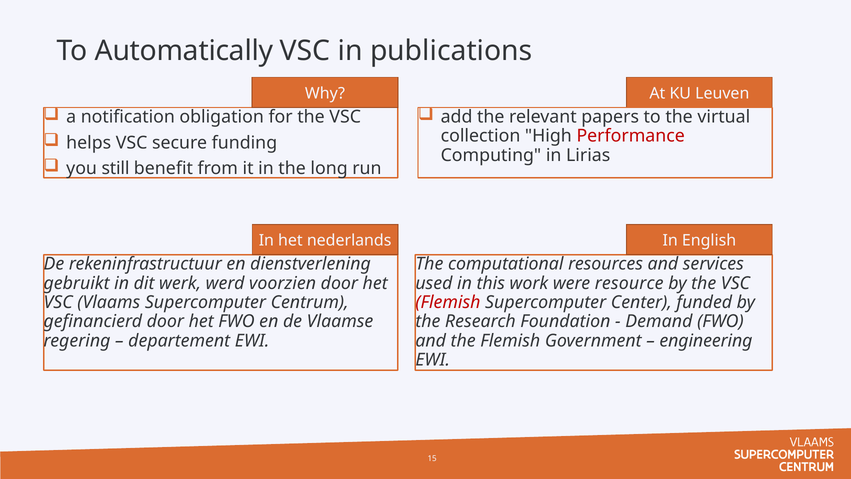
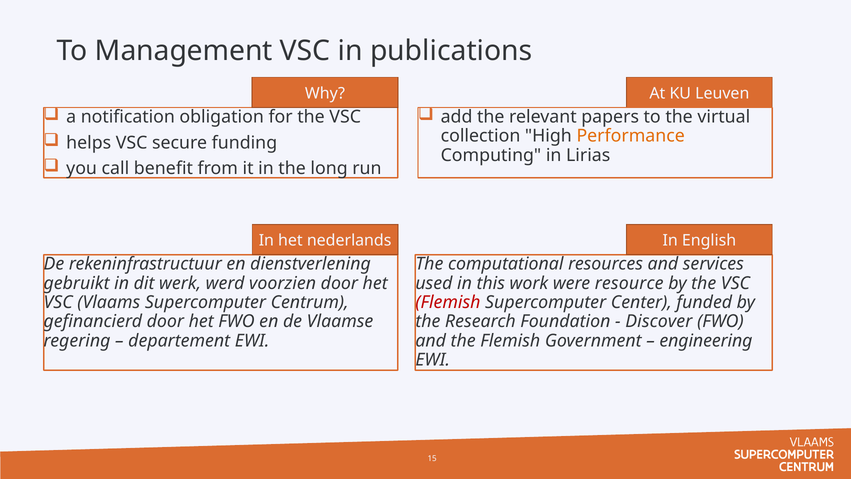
Automatically: Automatically -> Management
Performance colour: red -> orange
still: still -> call
Demand: Demand -> Discover
